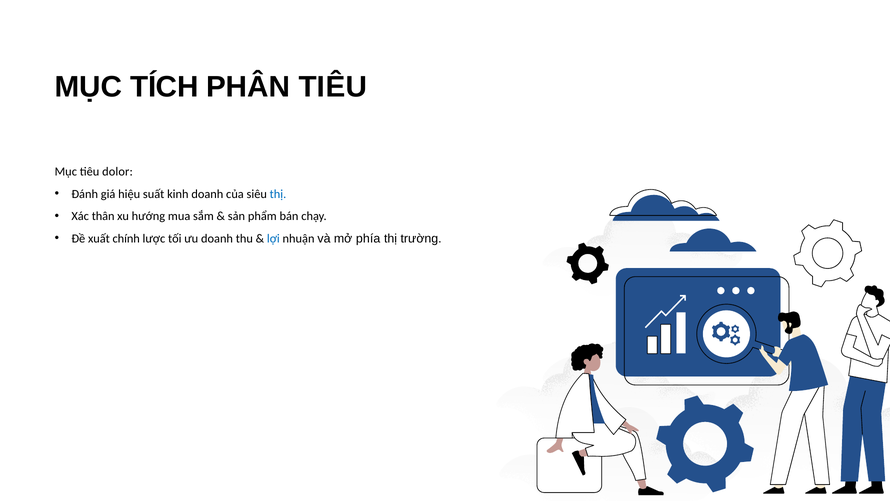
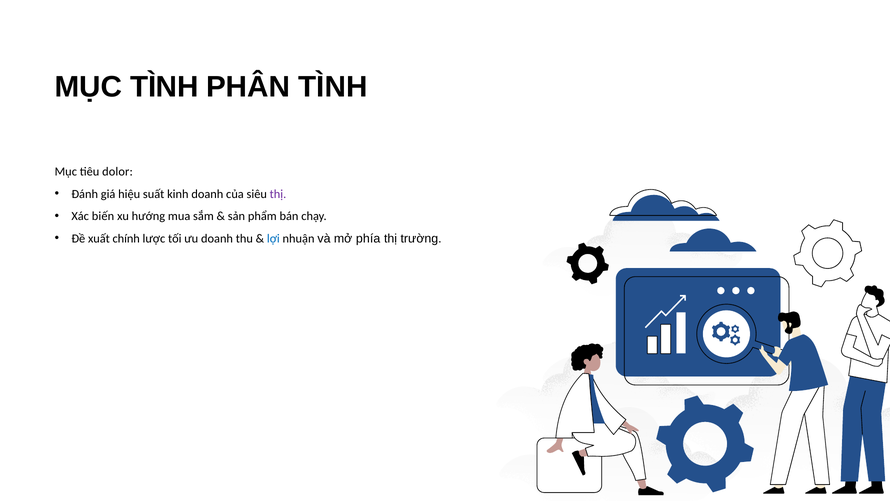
MỤC TÍCH: TÍCH -> TÌNH
PHÂN TIÊU: TIÊU -> TÌNH
thị at (278, 194) colour: blue -> purple
thân: thân -> biến
